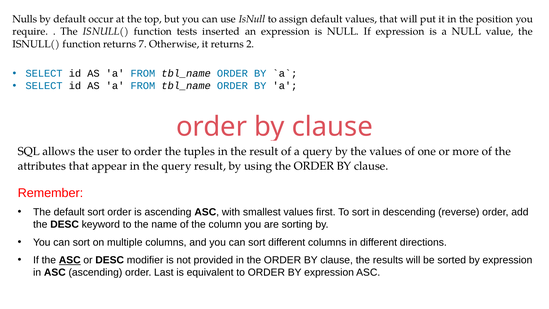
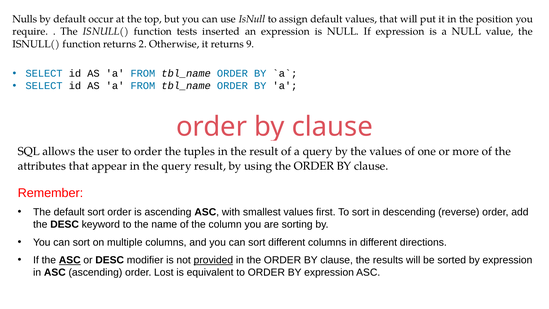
7: 7 -> 2
2: 2 -> 9
provided underline: none -> present
Last: Last -> Lost
